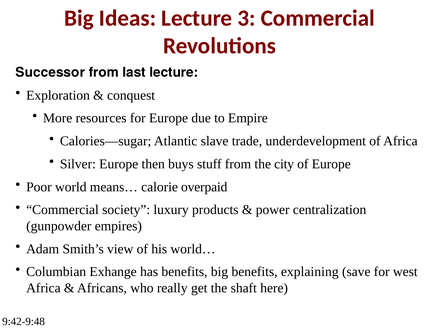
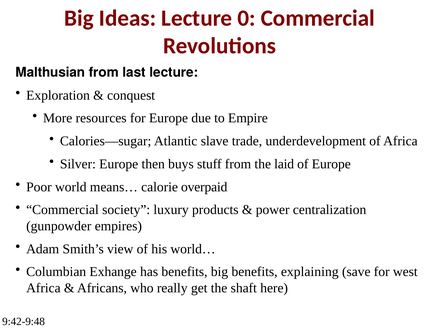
3: 3 -> 0
Successor: Successor -> Malthusian
city: city -> laid
